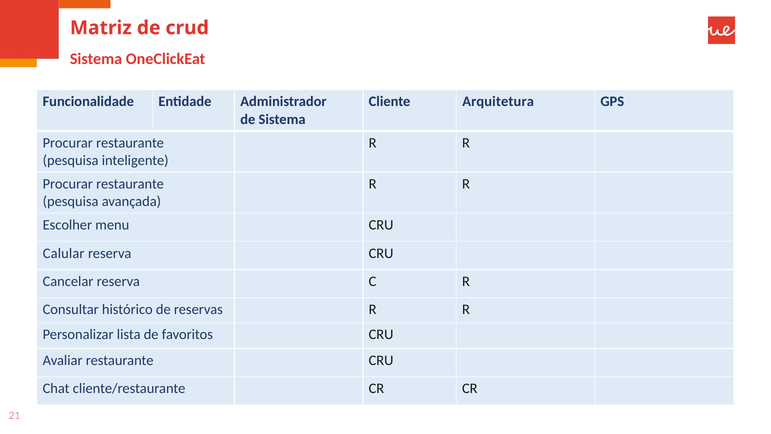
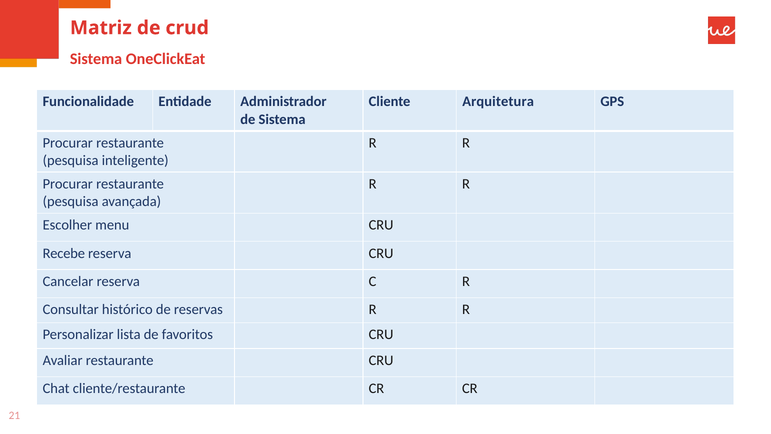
Calular: Calular -> Recebe
